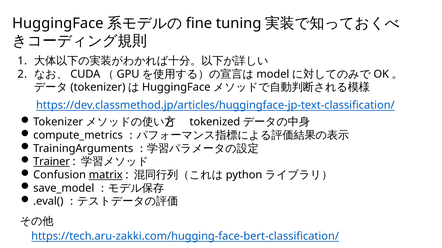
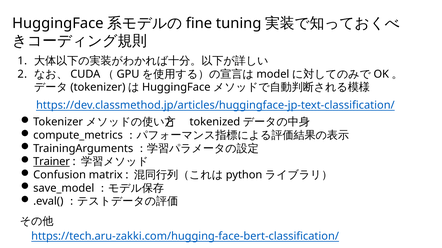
matrix underline: present -> none
